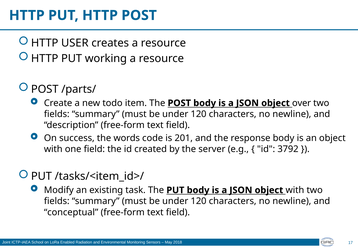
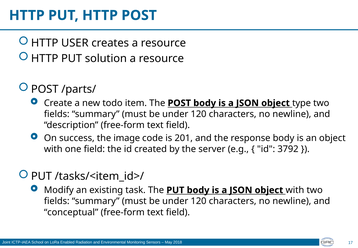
working: working -> solution
over: over -> type
words: words -> image
